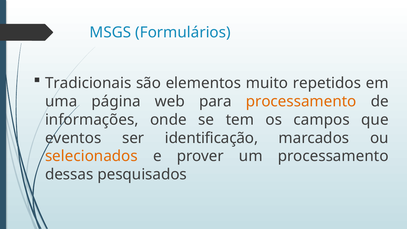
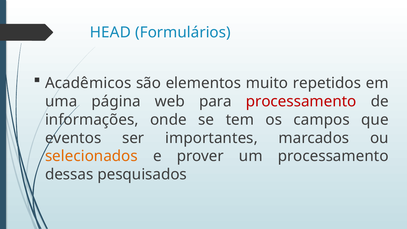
MSGS: MSGS -> HEAD
Tradicionais: Tradicionais -> Acadêmicos
processamento at (301, 101) colour: orange -> red
identificação: identificação -> importantes
